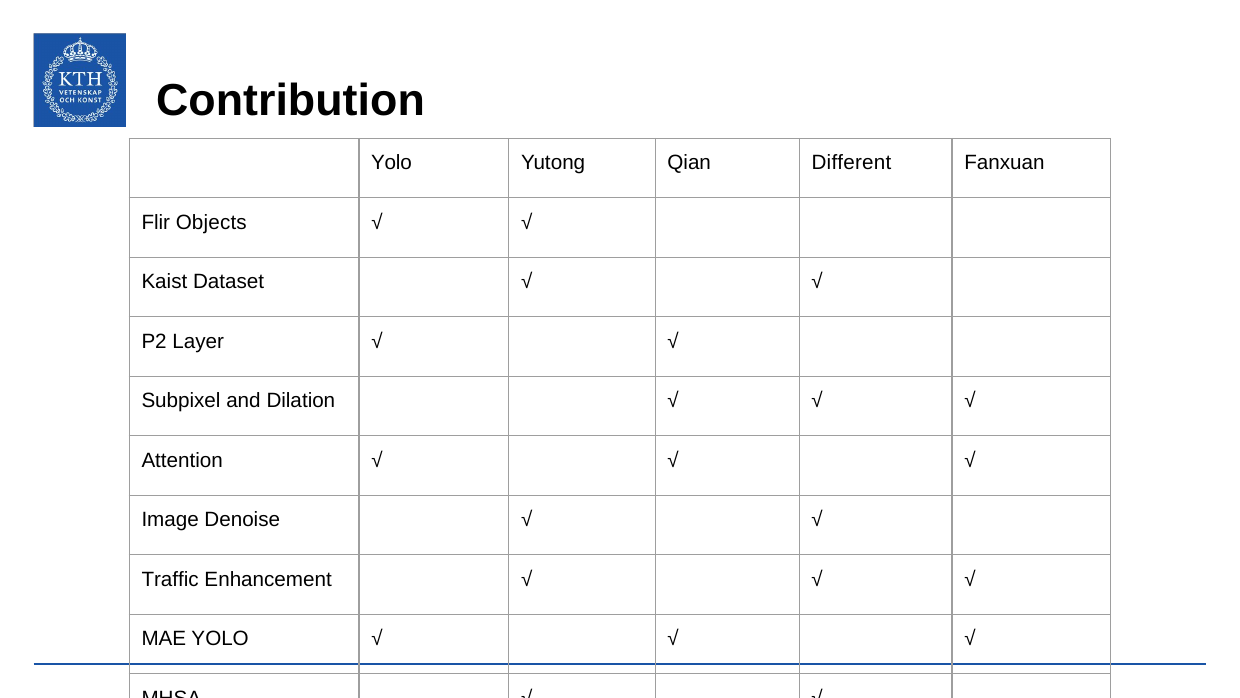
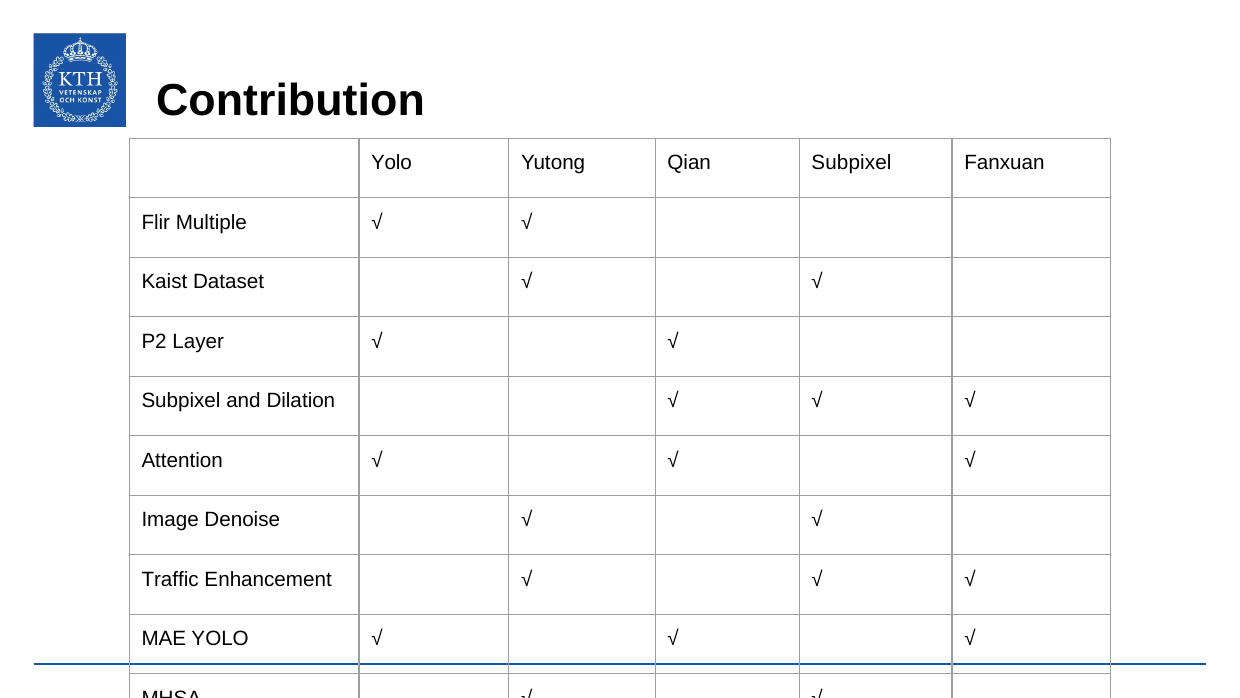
Qian Different: Different -> Subpixel
Objects: Objects -> Multiple
